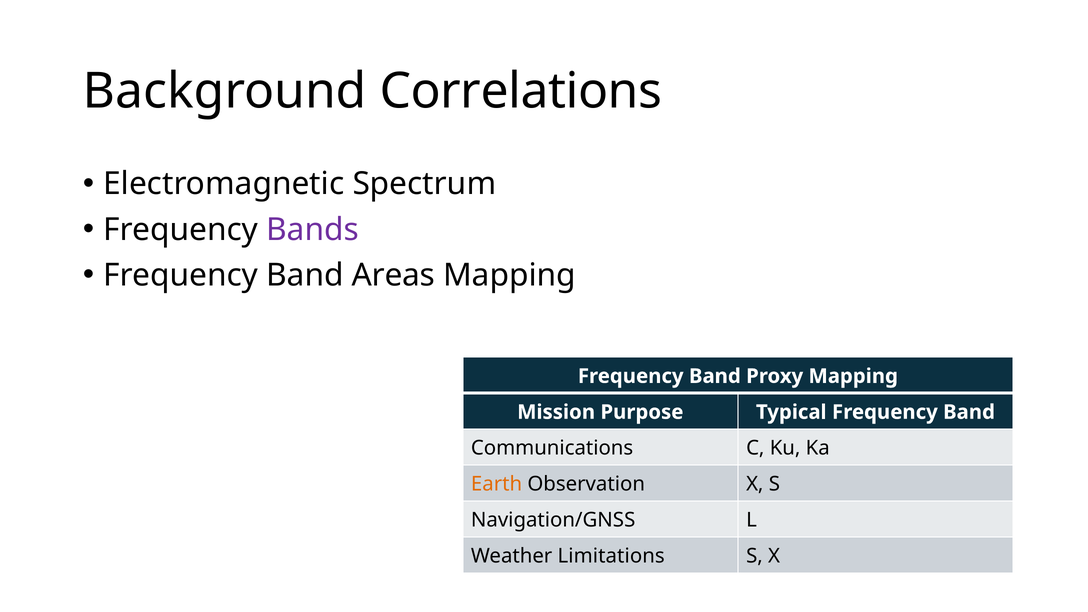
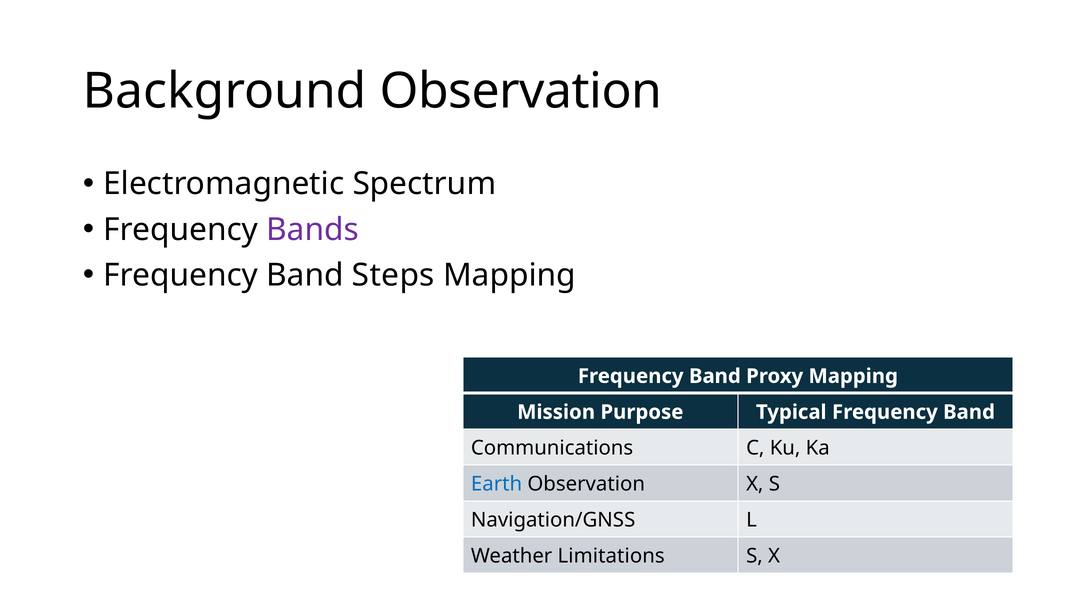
Background Correlations: Correlations -> Observation
Areas: Areas -> Steps
Earth colour: orange -> blue
